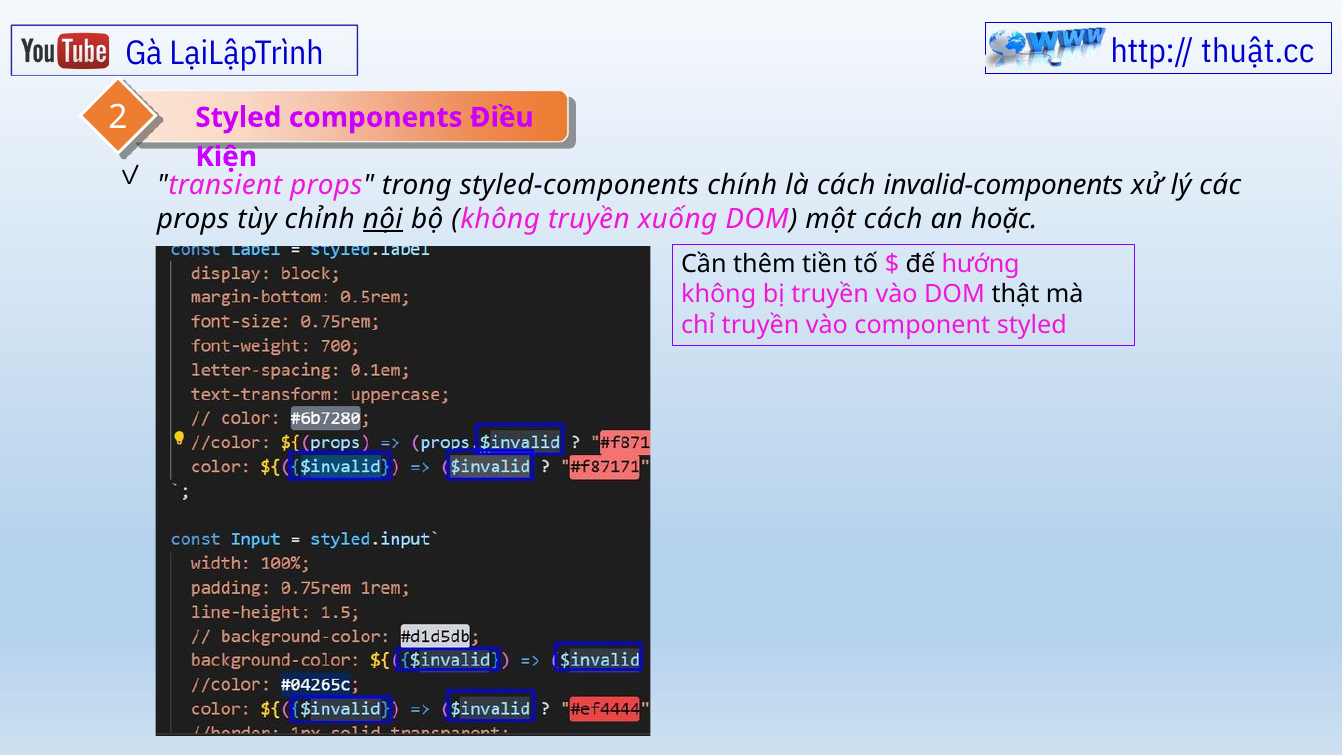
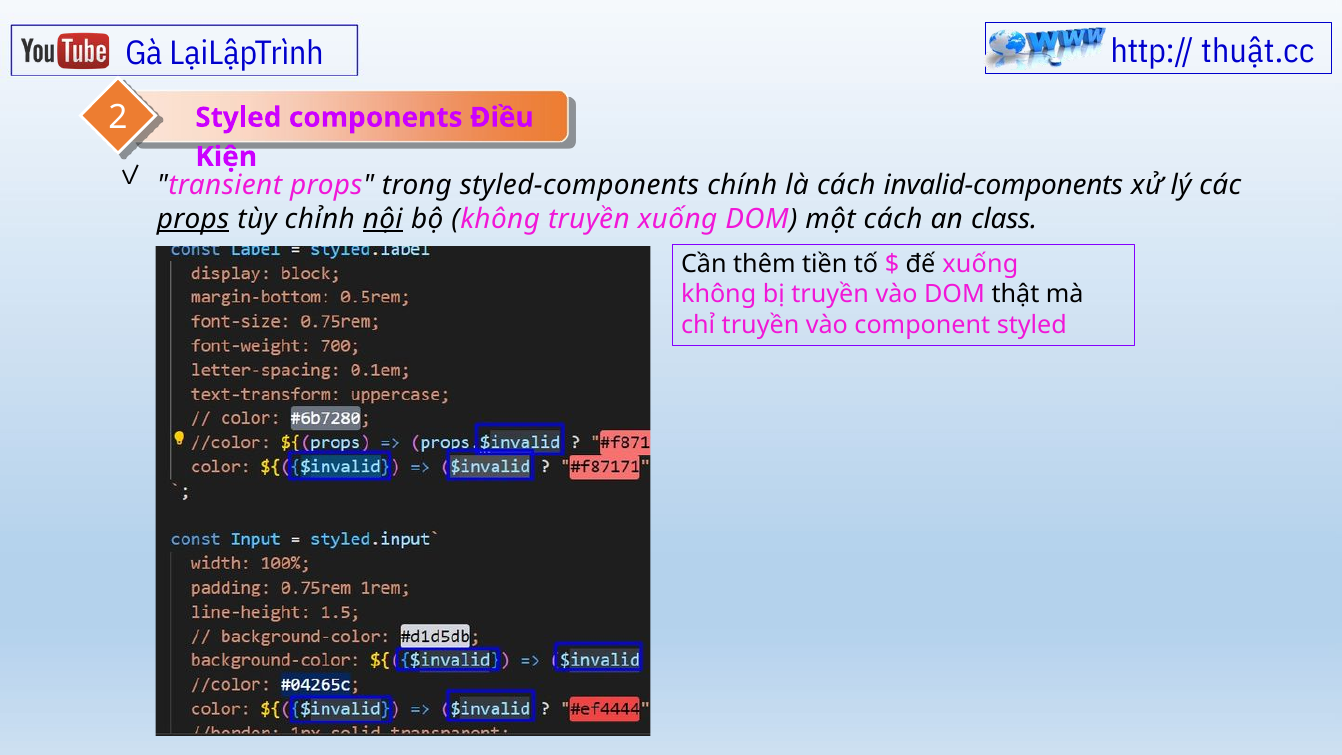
props at (193, 219) underline: none -> present
hoặc: hoặc -> class
đế hướng: hướng -> xuống
